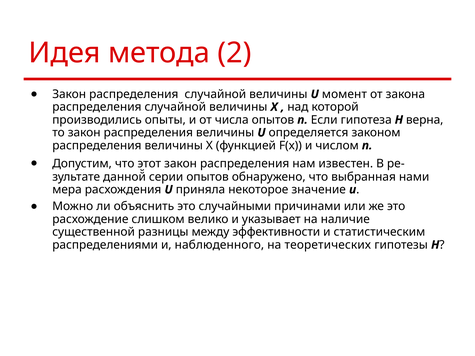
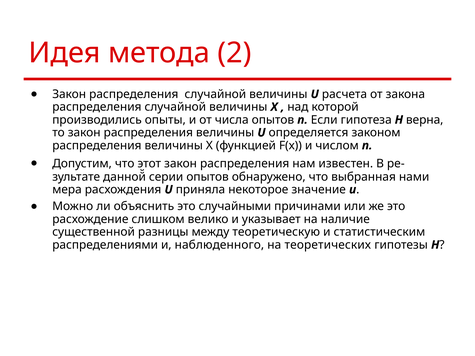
момент: момент -> расчета
эффективности: эффективности -> теоретическую
